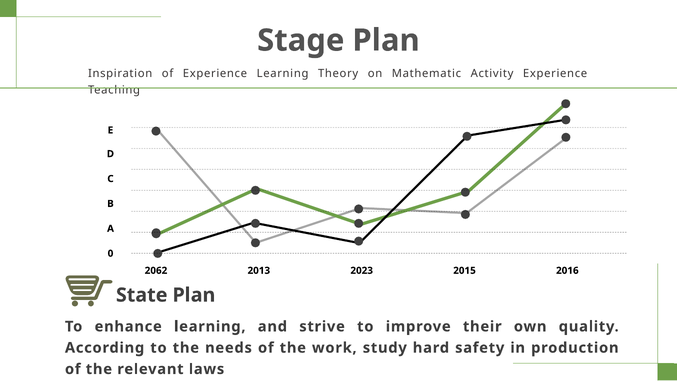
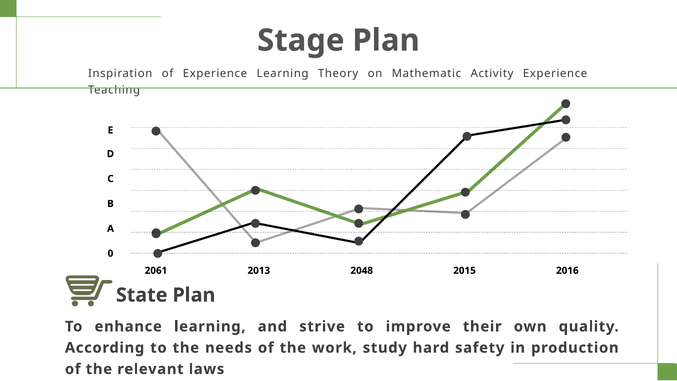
2062: 2062 -> 2061
2023: 2023 -> 2048
